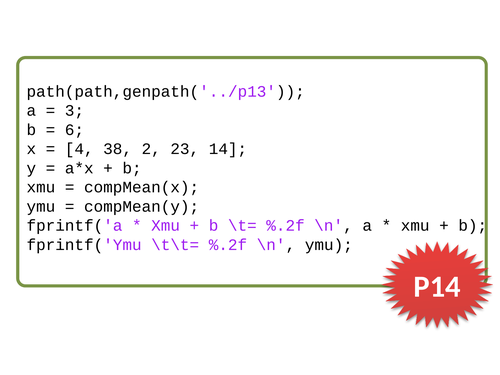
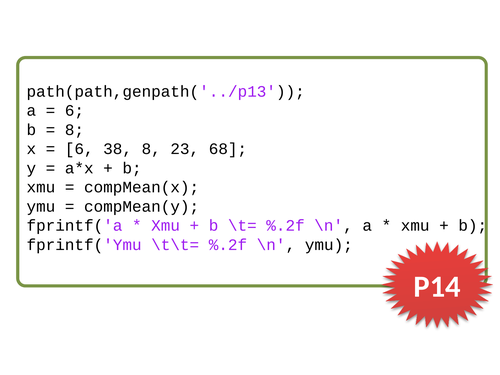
3 at (74, 111): 3 -> 6
6 at (74, 130): 6 -> 8
4 at (79, 149): 4 -> 6
38 2: 2 -> 8
14: 14 -> 68
